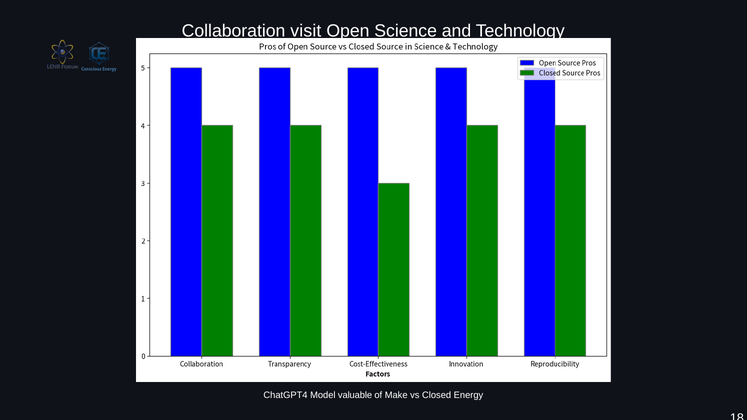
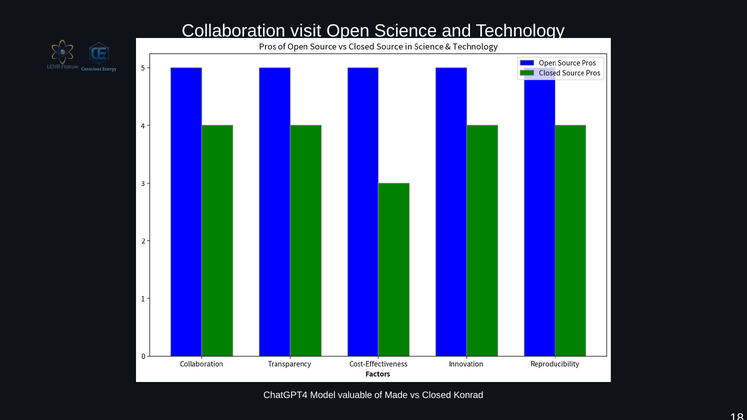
Make: Make -> Made
Closed Energy: Energy -> Konrad
